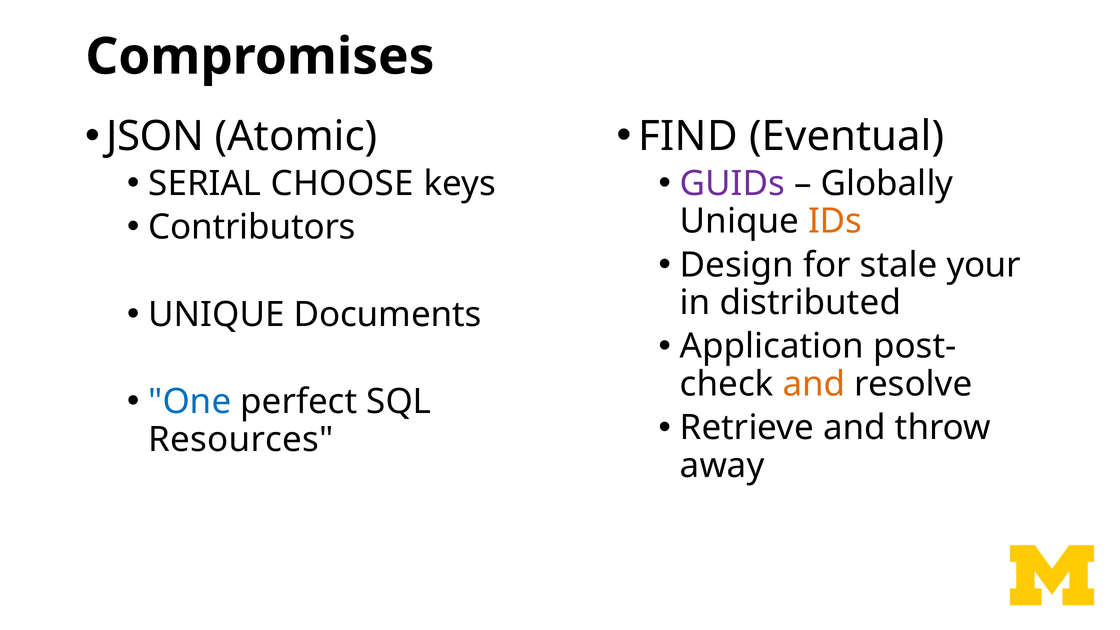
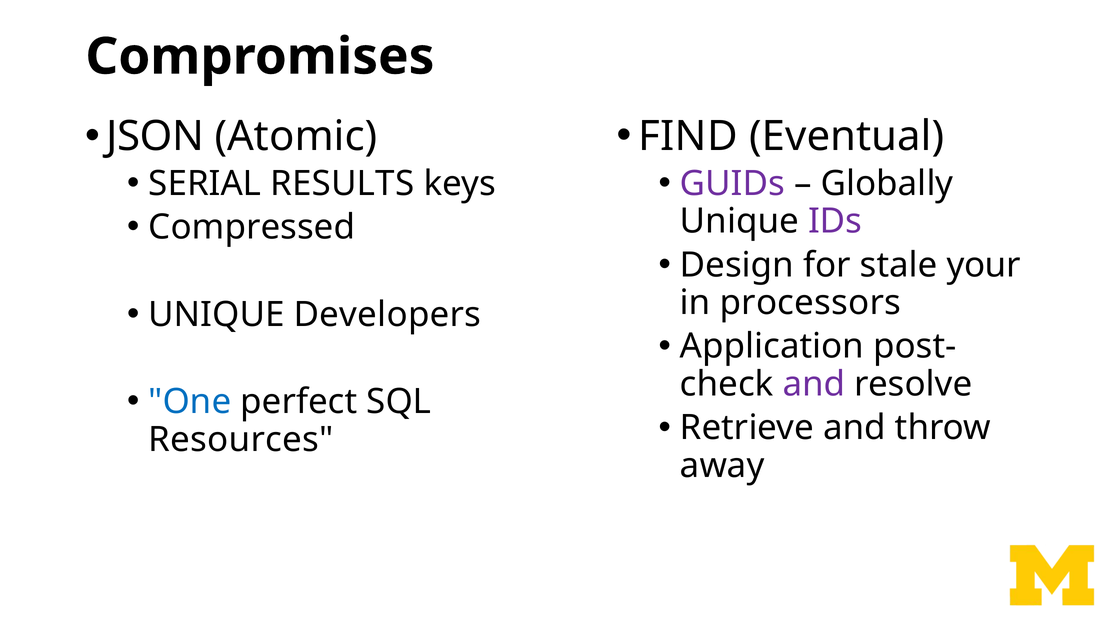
CHOOSE: CHOOSE -> RESULTS
Contributors: Contributors -> Compressed
IDs colour: orange -> purple
distributed: distributed -> processors
Documents: Documents -> Developers
and at (814, 384) colour: orange -> purple
